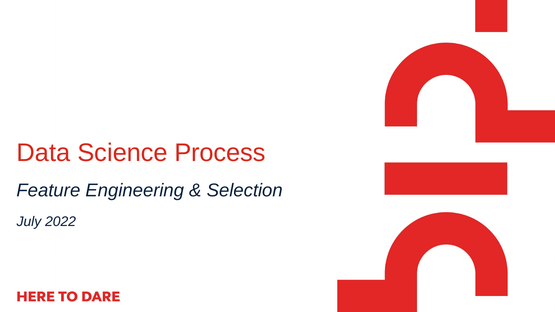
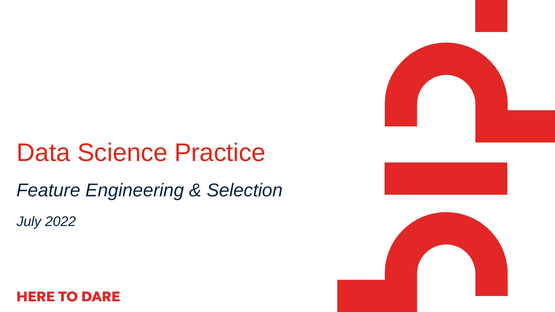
Process: Process -> Practice
